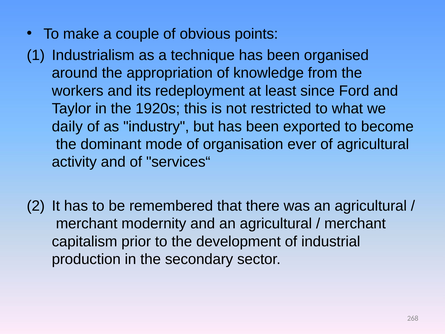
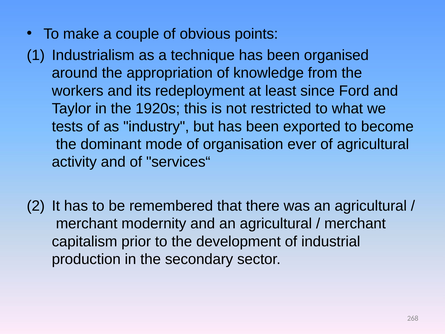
daily: daily -> tests
